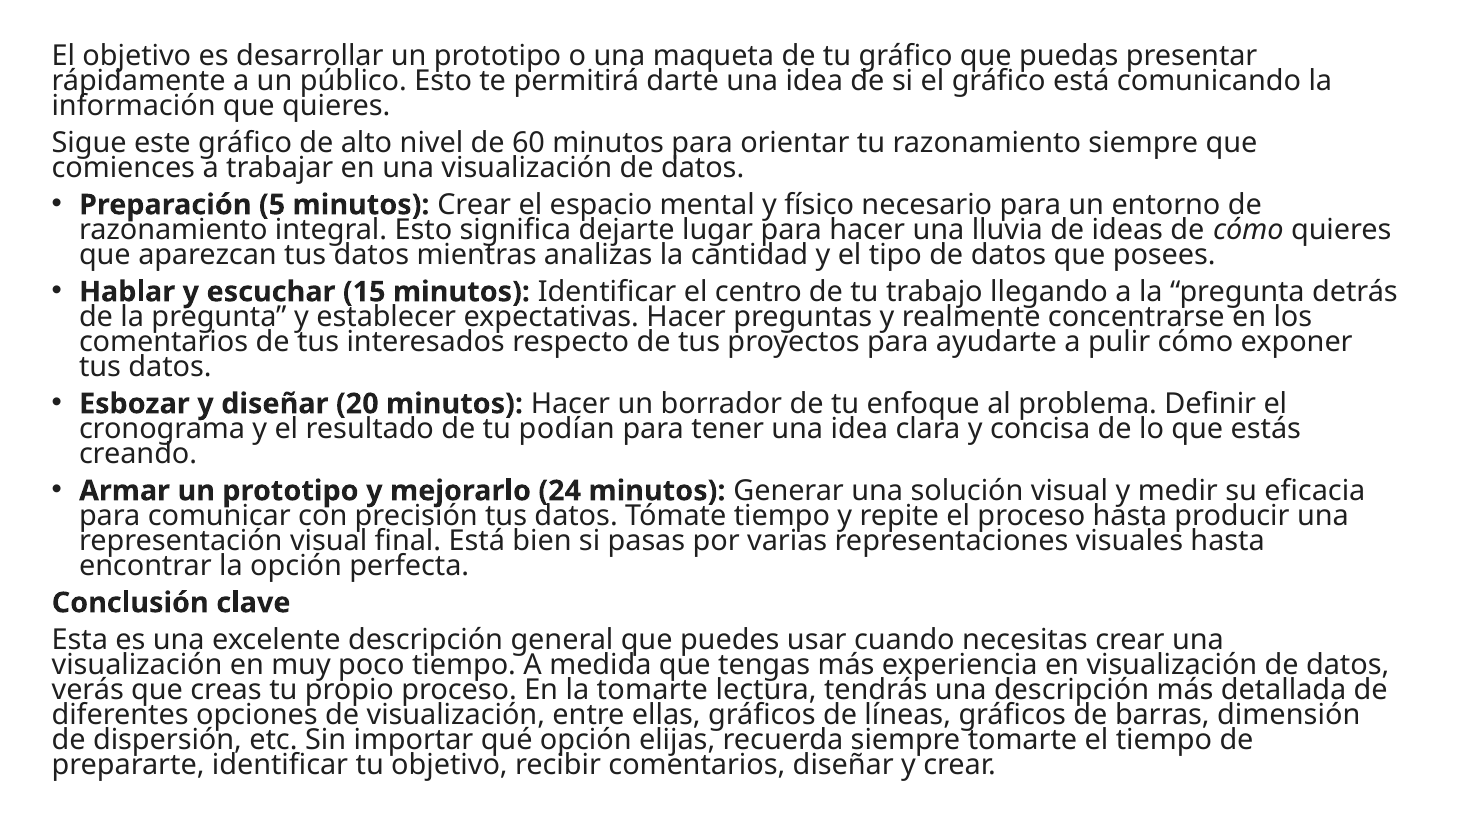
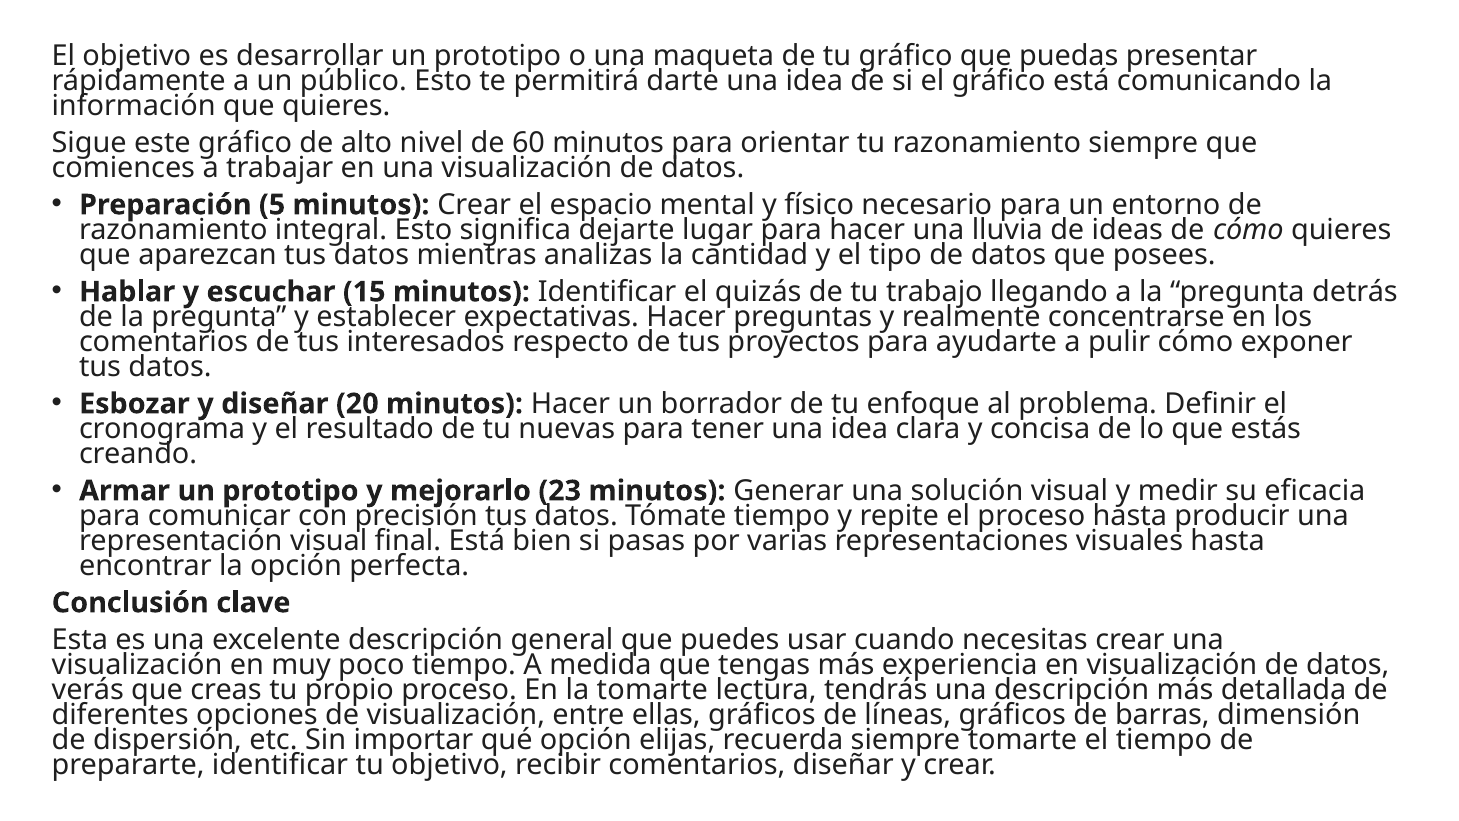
centro: centro -> quizás
podían: podían -> nuevas
24: 24 -> 23
